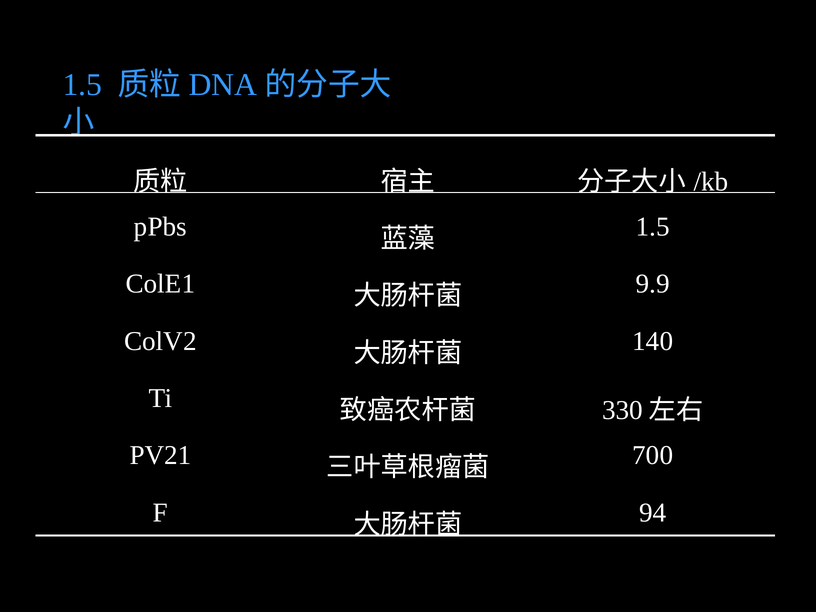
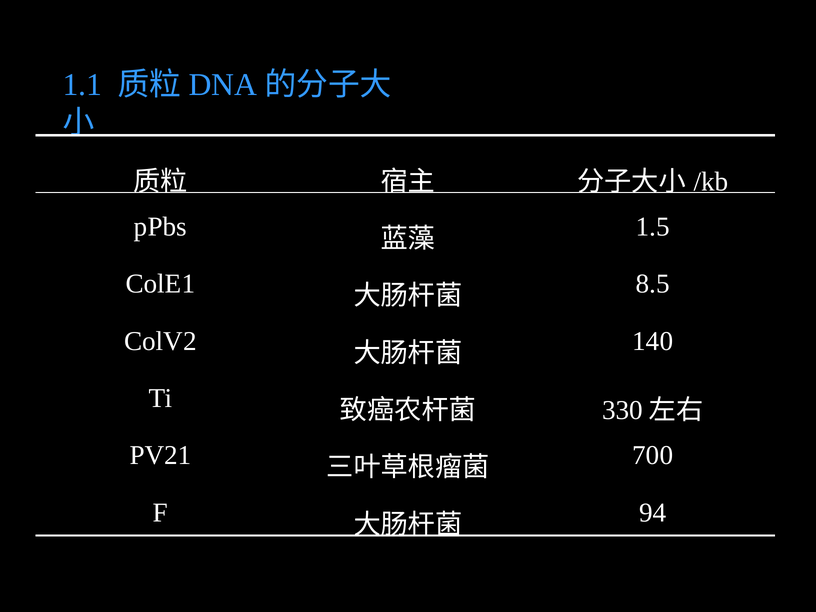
1.5 at (82, 85): 1.5 -> 1.1
9.9: 9.9 -> 8.5
